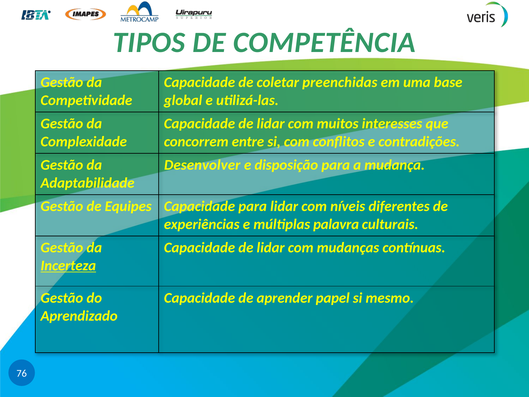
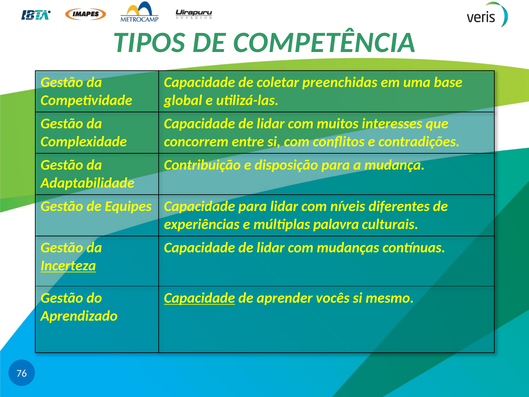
Desenvolver: Desenvolver -> Contribuição
Capacidade at (200, 298) underline: none -> present
papel: papel -> vocês
